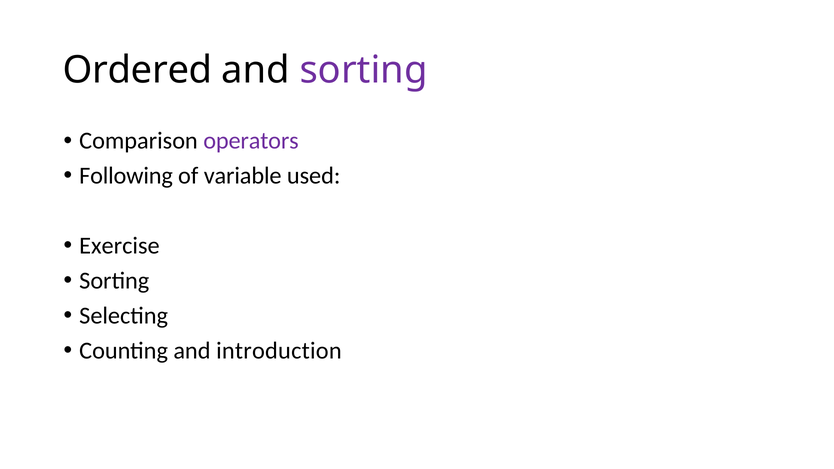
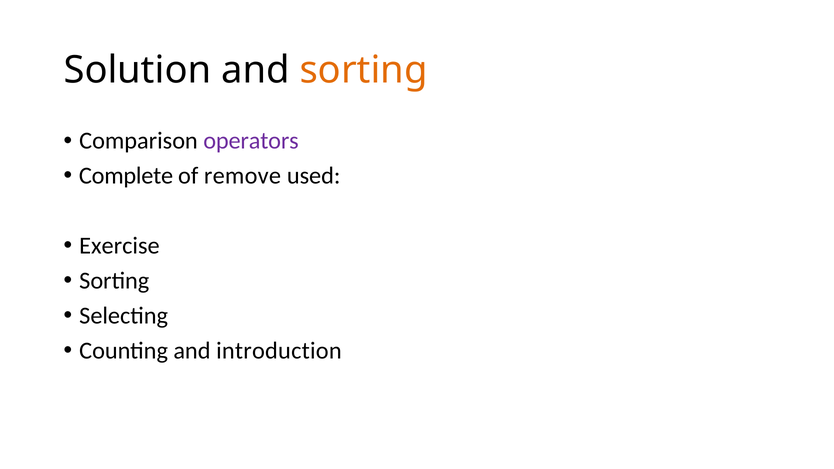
Ordered: Ordered -> Solution
sorting at (364, 70) colour: purple -> orange
Following: Following -> Complete
variable: variable -> remove
